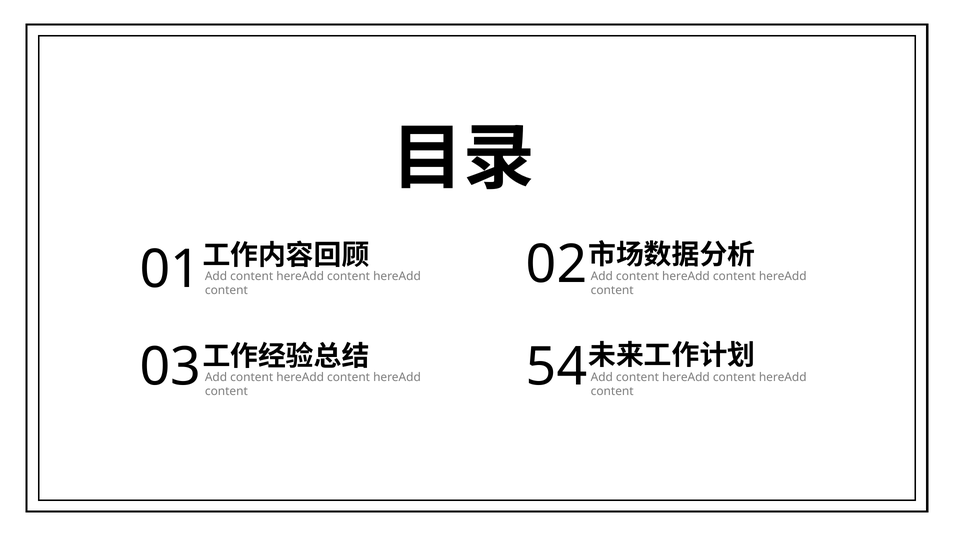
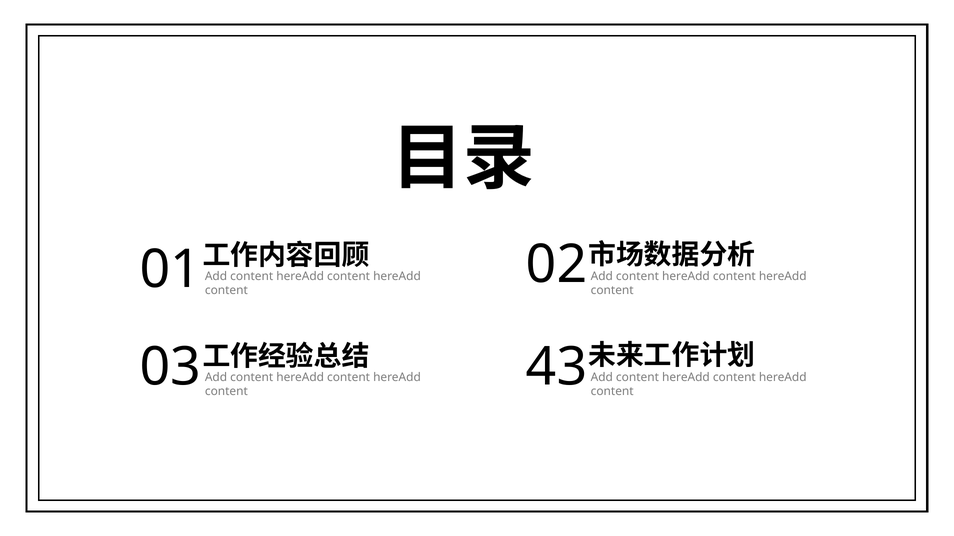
54: 54 -> 43
